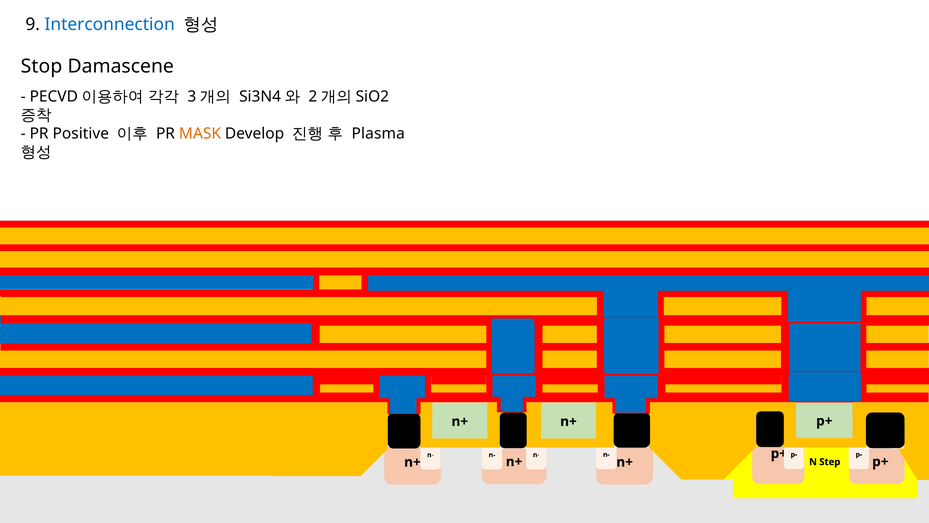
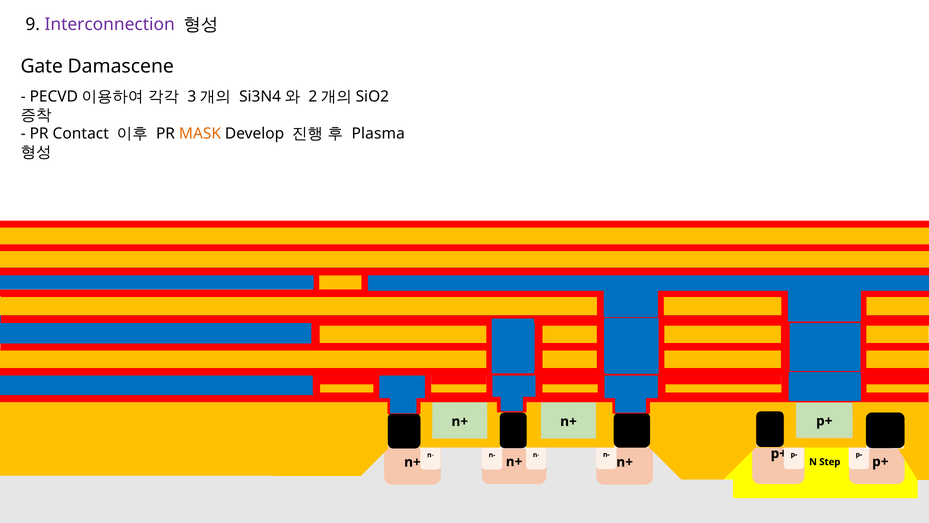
Interconnection colour: blue -> purple
Stop: Stop -> Gate
Positive: Positive -> Contact
